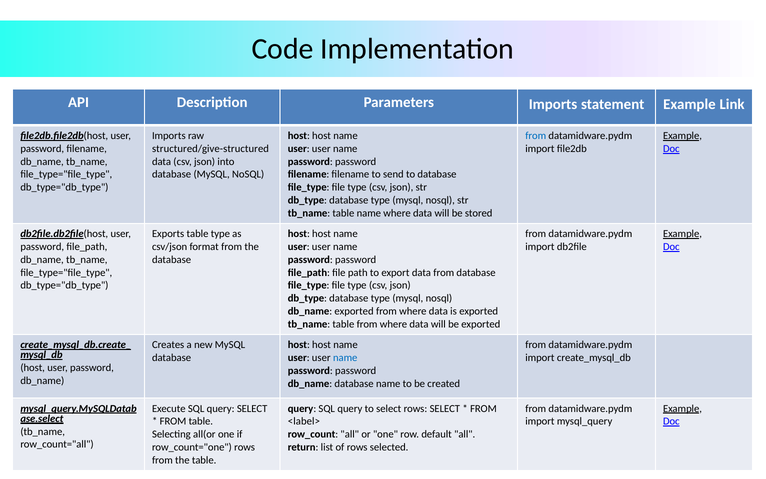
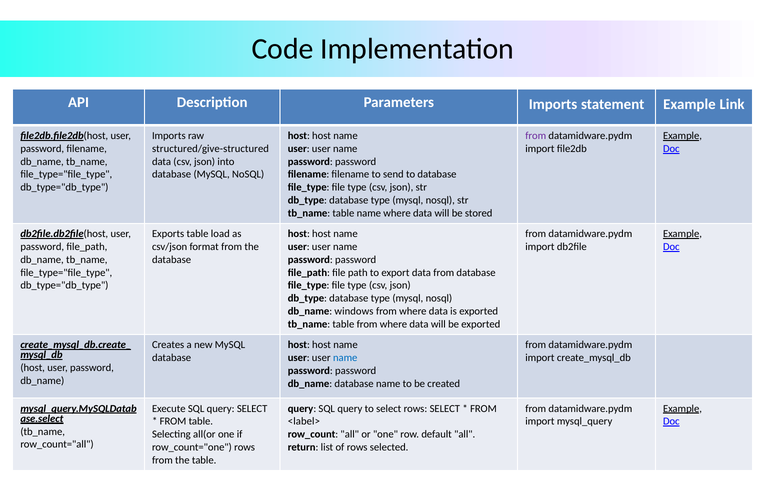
from at (536, 136) colour: blue -> purple
table type: type -> load
exported at (354, 311): exported -> windows
